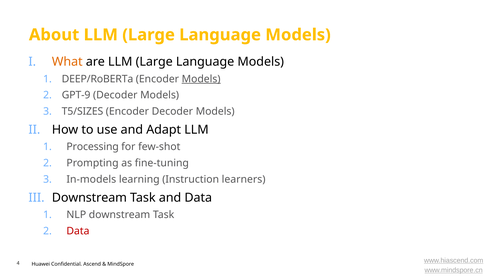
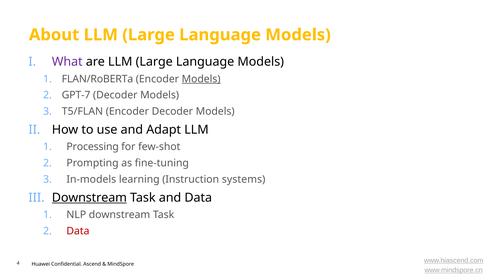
What colour: orange -> purple
DEEP/RoBERTa: DEEP/RoBERTa -> FLAN/RoBERTa
GPT-9: GPT-9 -> GPT-7
T5/SIZES: T5/SIZES -> T5/FLAN
learners: learners -> systems
Downstream at (89, 198) underline: none -> present
